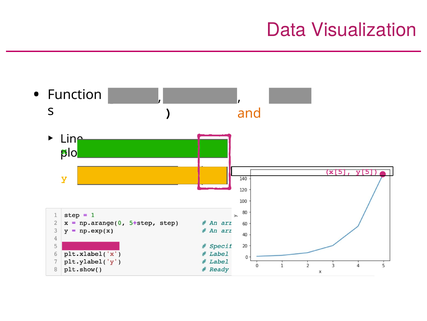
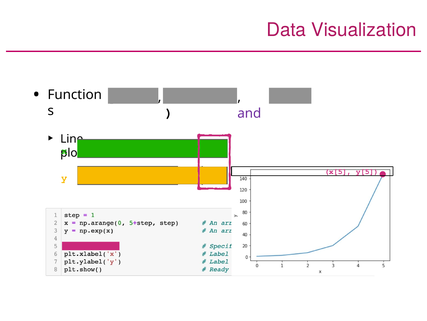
and colour: orange -> purple
